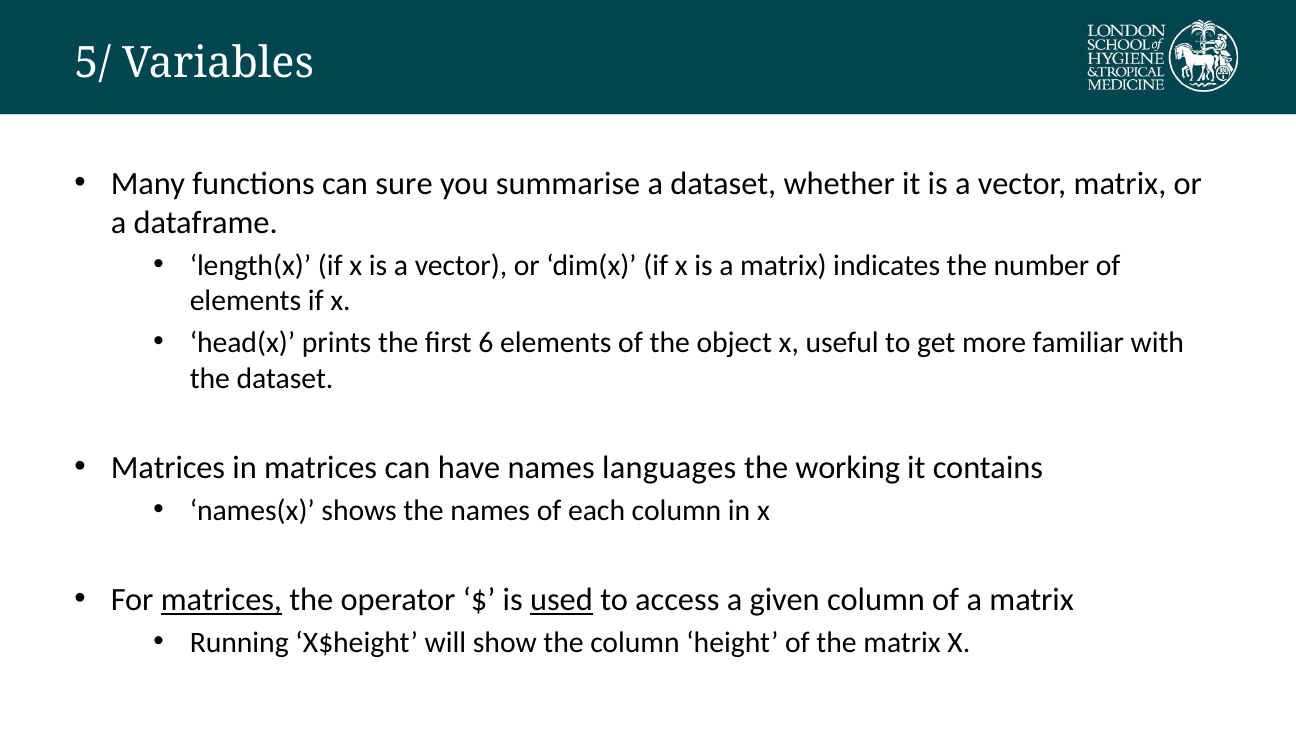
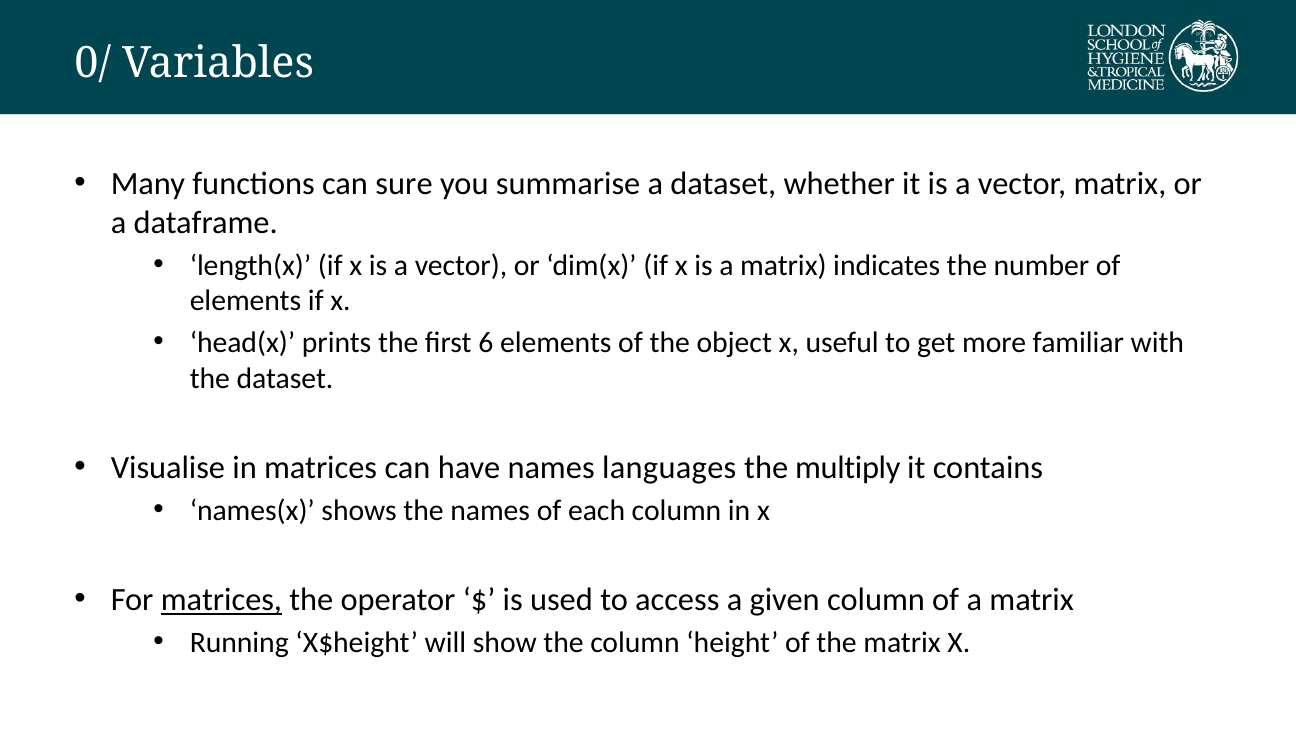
5/: 5/ -> 0/
Matrices at (168, 468): Matrices -> Visualise
working: working -> multiply
used underline: present -> none
